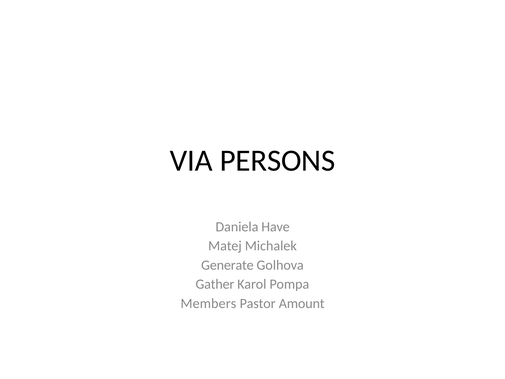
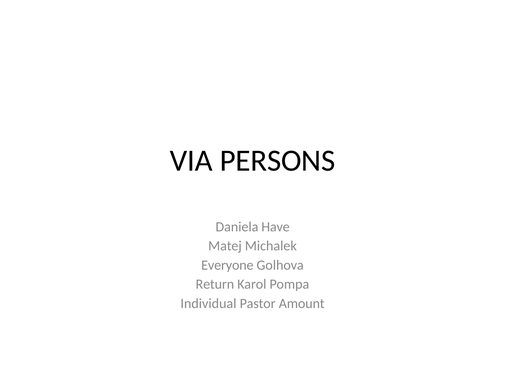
Generate: Generate -> Everyone
Gather: Gather -> Return
Members: Members -> Individual
